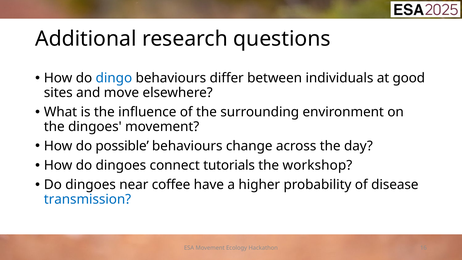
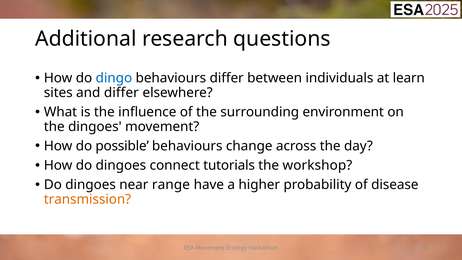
good: good -> learn
and move: move -> differ
coffee: coffee -> range
transmission colour: blue -> orange
